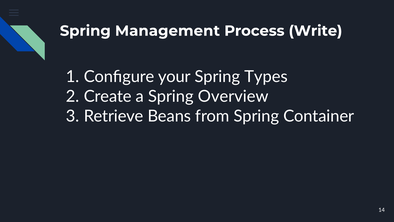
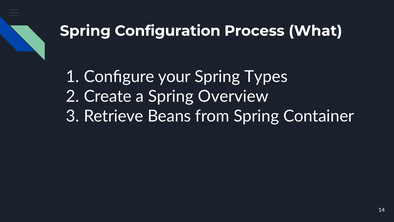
Management: Management -> Configuration
Write: Write -> What
